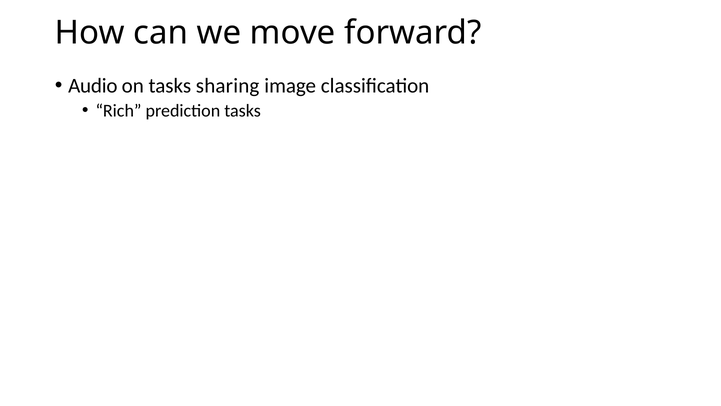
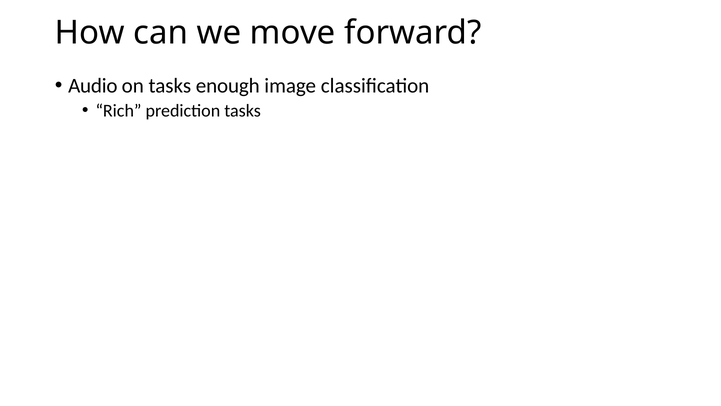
sharing: sharing -> enough
